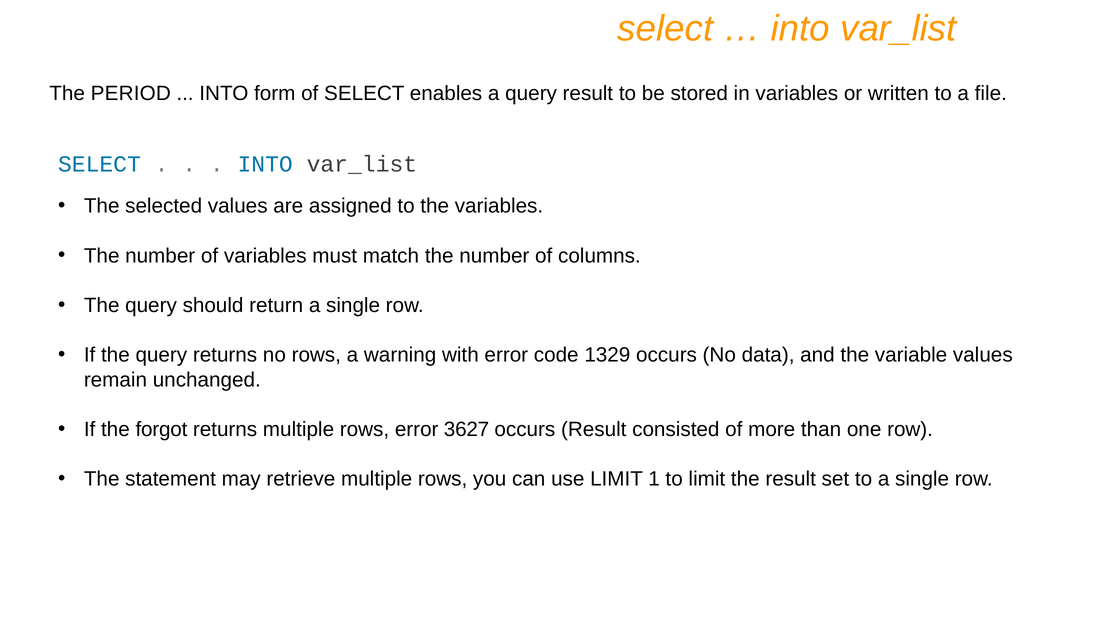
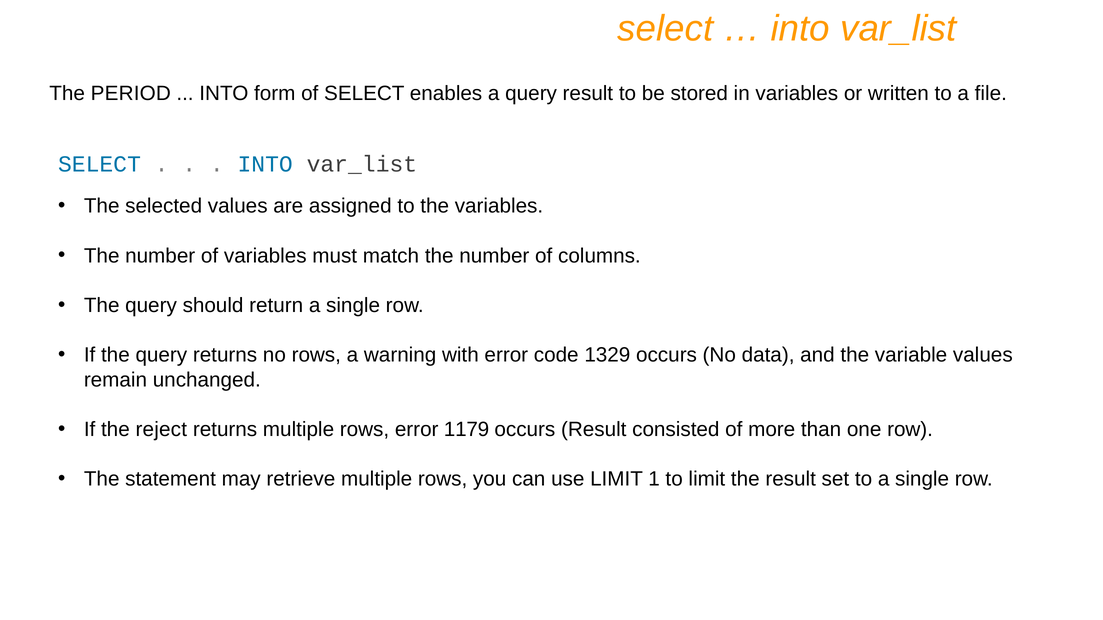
forgot: forgot -> reject
3627: 3627 -> 1179
